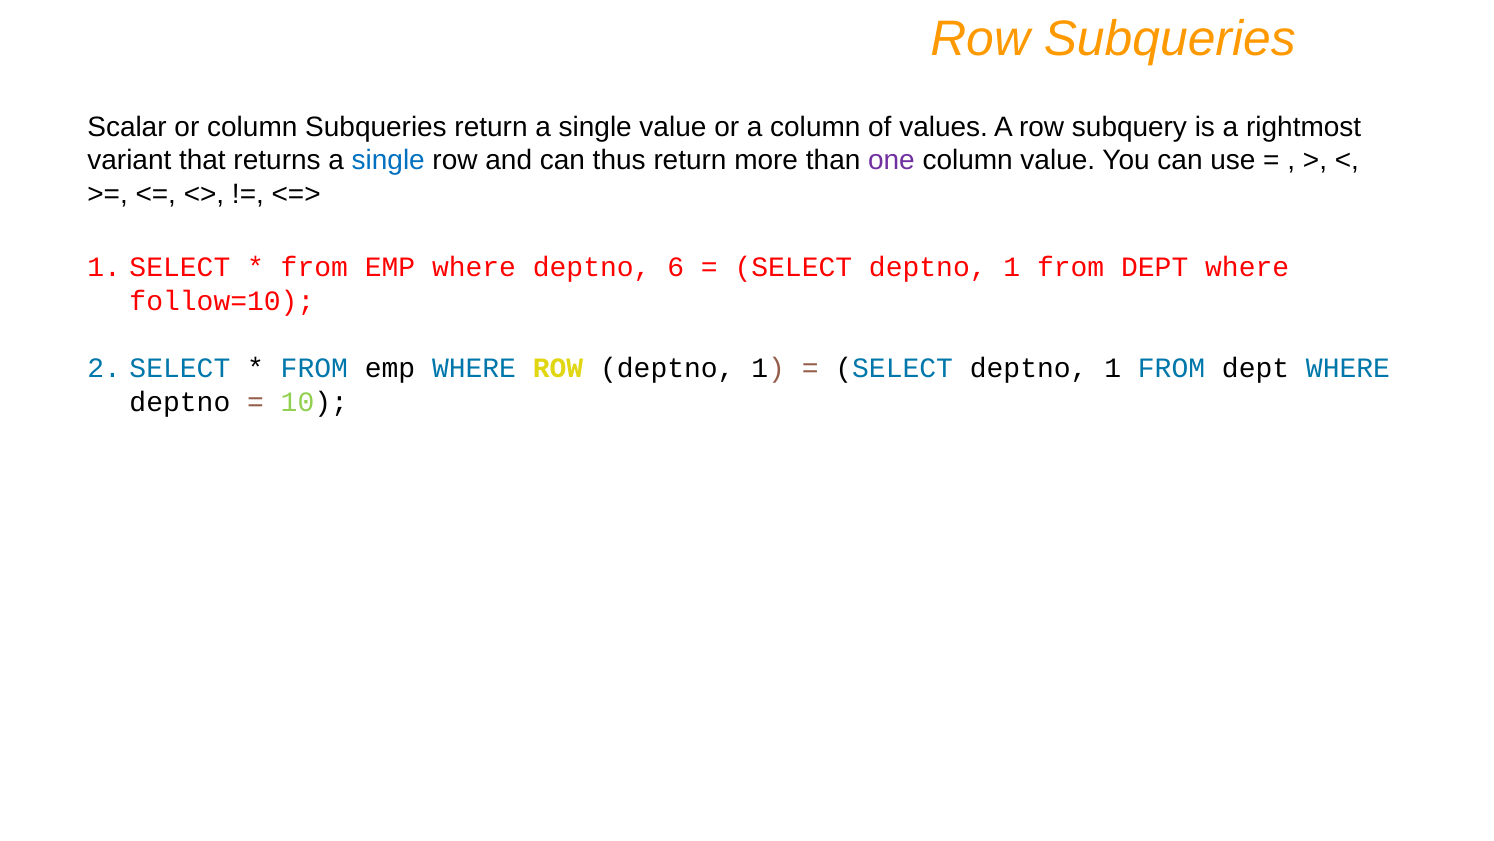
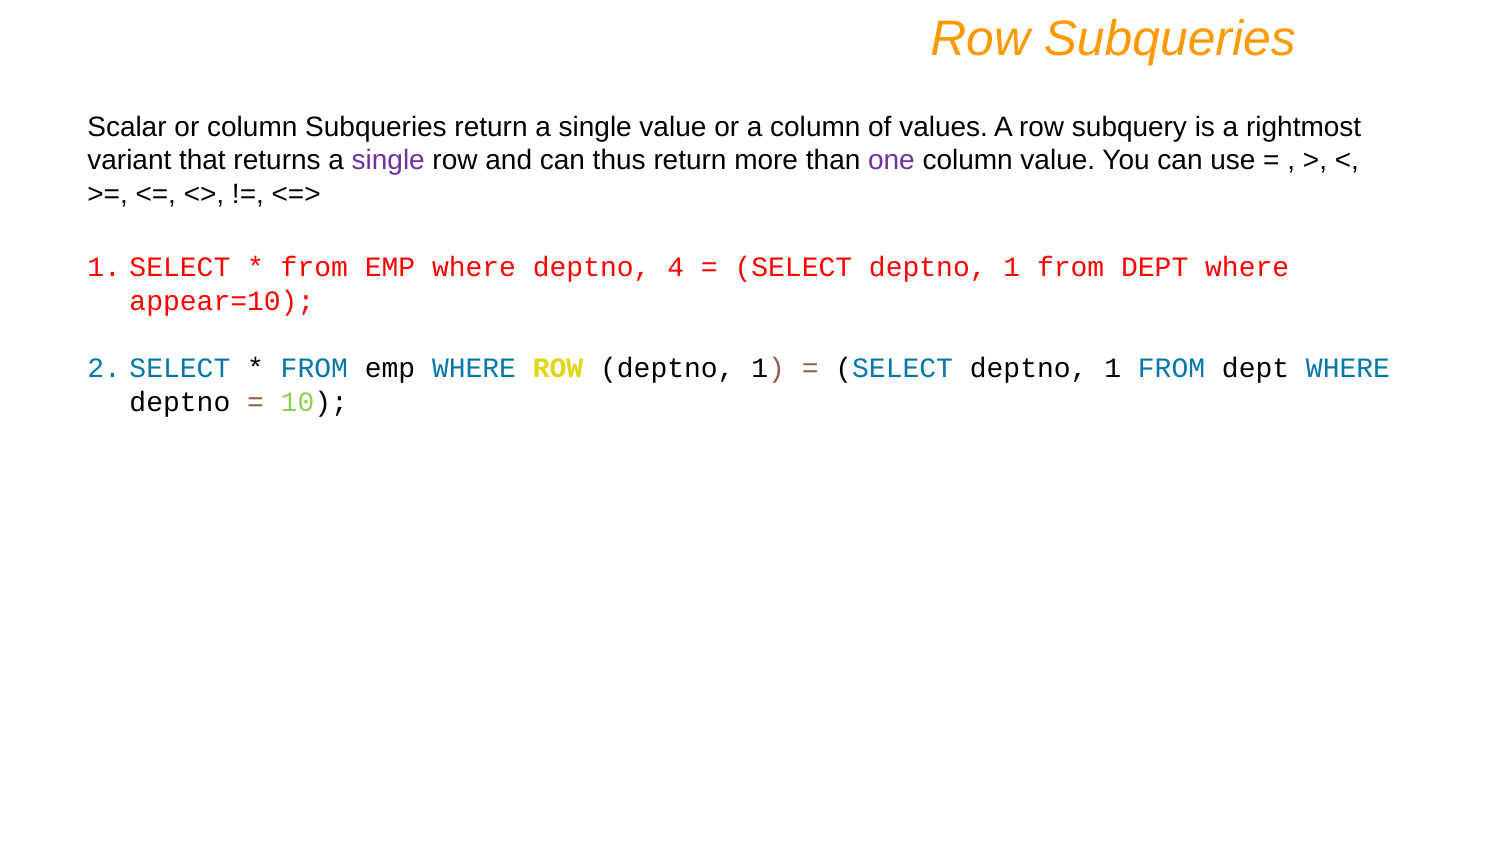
single at (388, 161) colour: blue -> purple
6: 6 -> 4
follow=10: follow=10 -> appear=10
